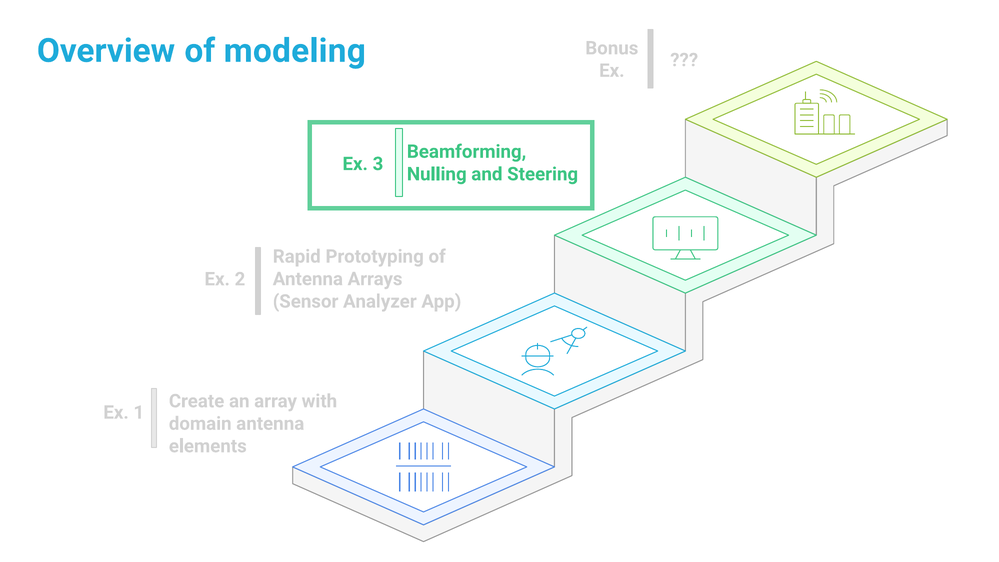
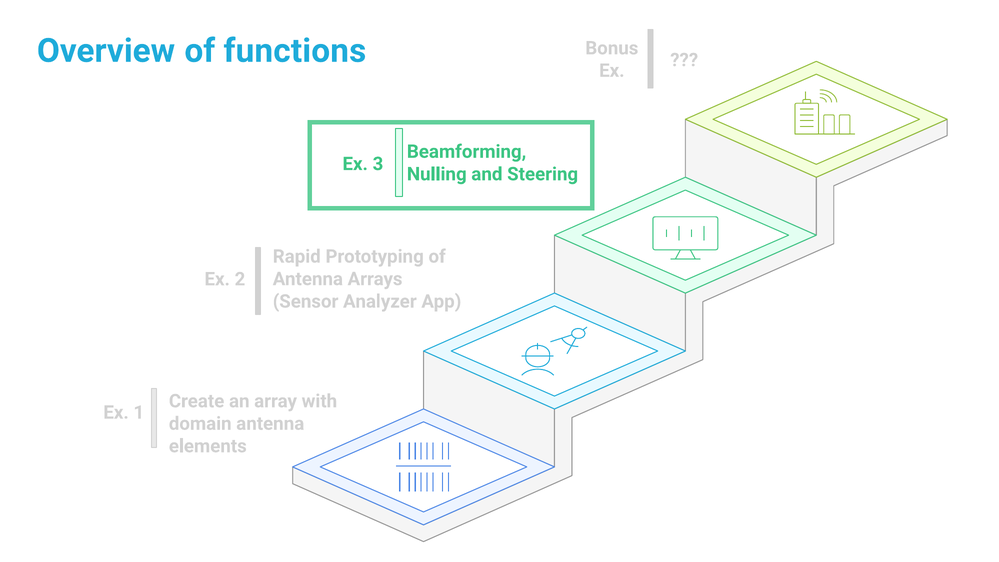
modeling: modeling -> functions
